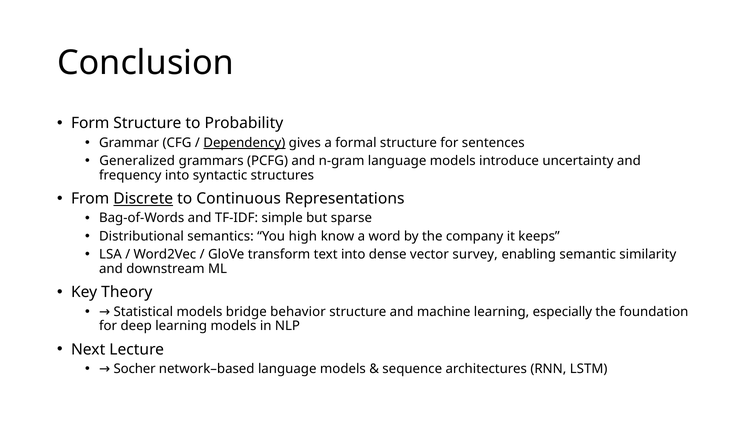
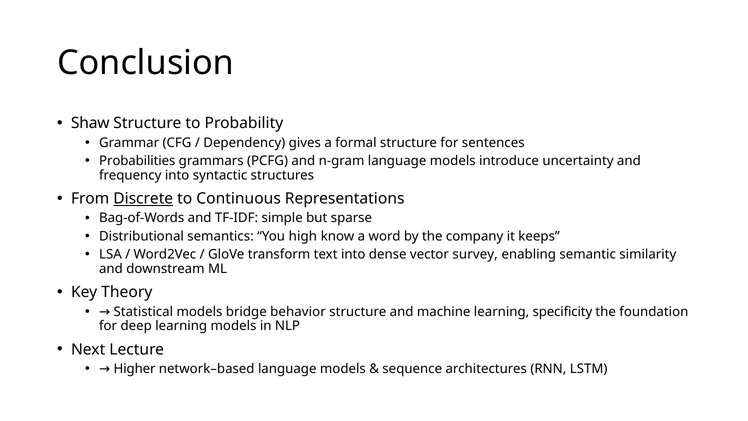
Form: Form -> Shaw
Dependency underline: present -> none
Generalized: Generalized -> Probabilities
especially: especially -> specificity
Socher: Socher -> Higher
